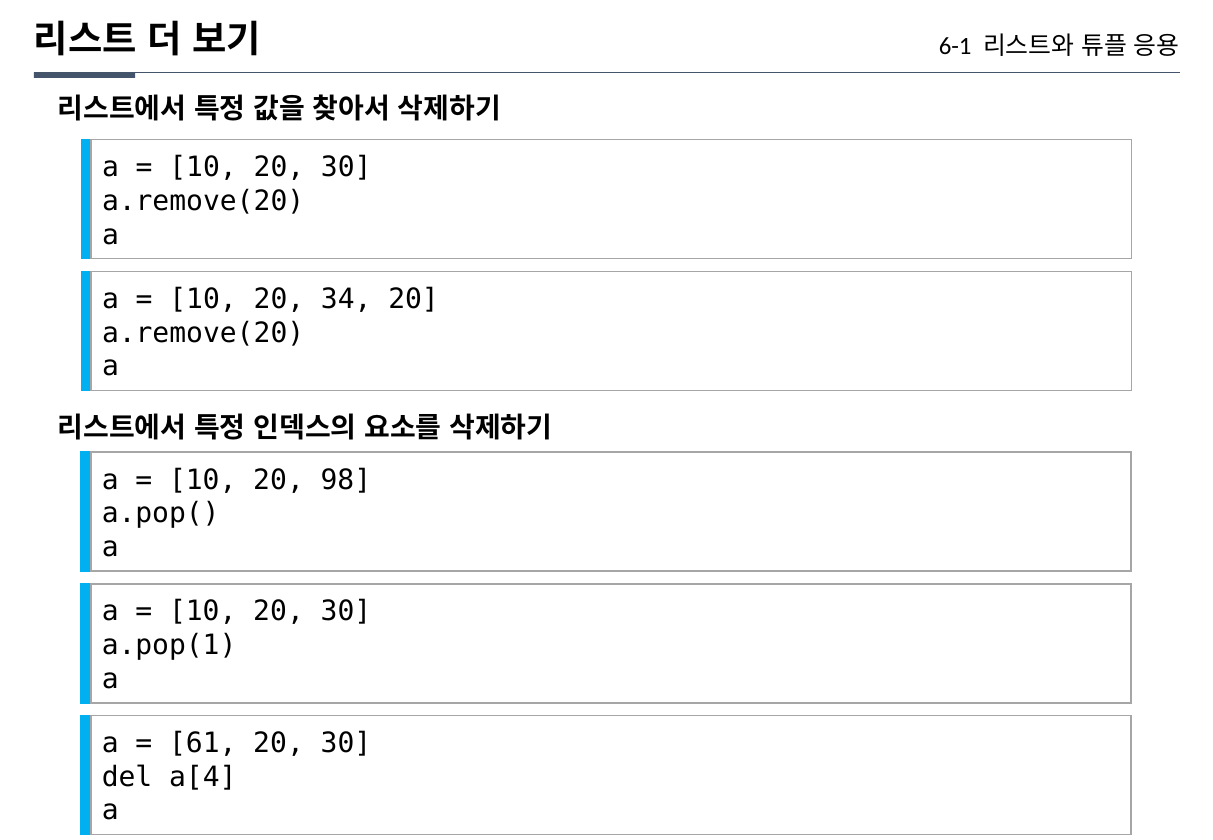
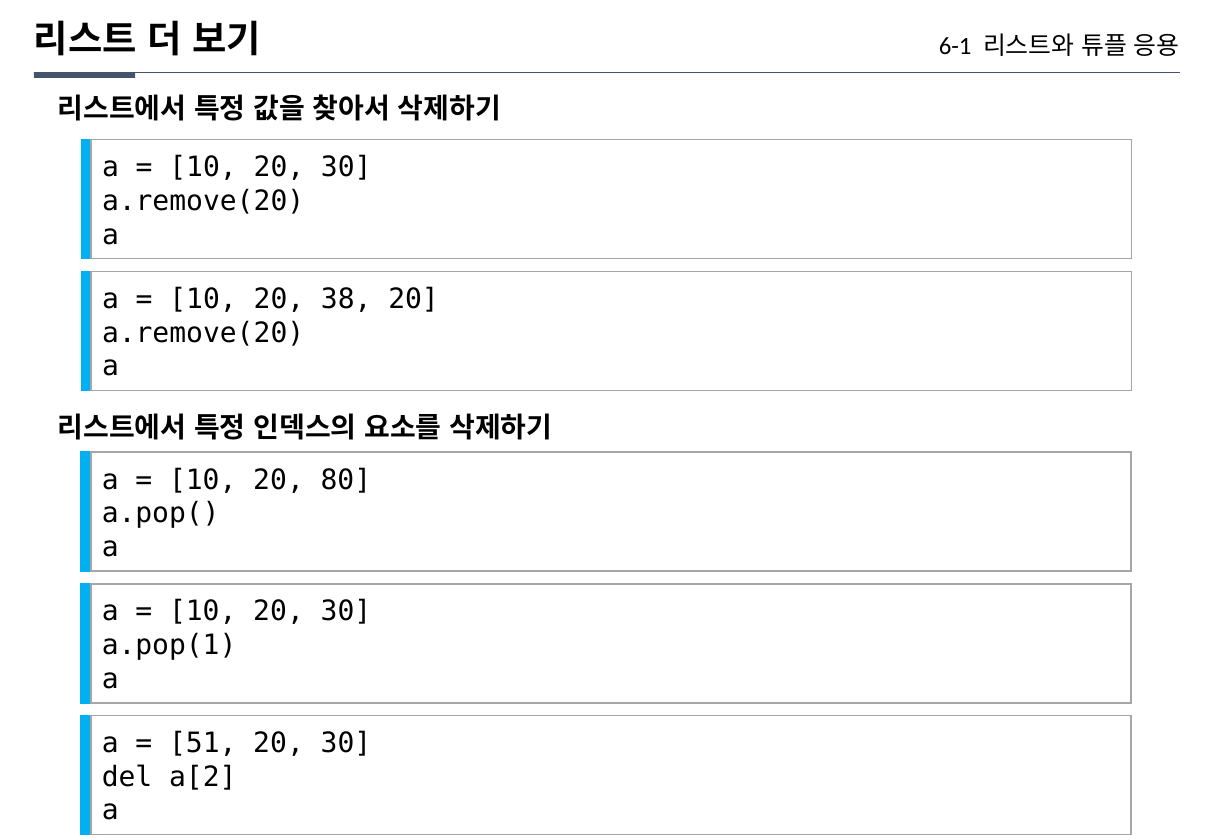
34: 34 -> 38
98: 98 -> 80
61: 61 -> 51
a[4: a[4 -> a[2
